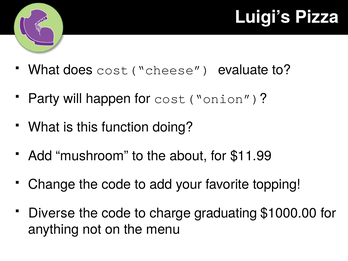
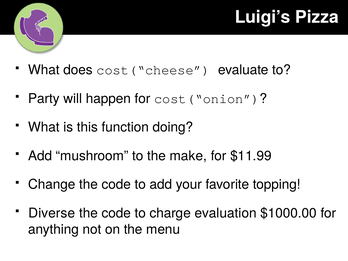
about: about -> make
graduating: graduating -> evaluation
